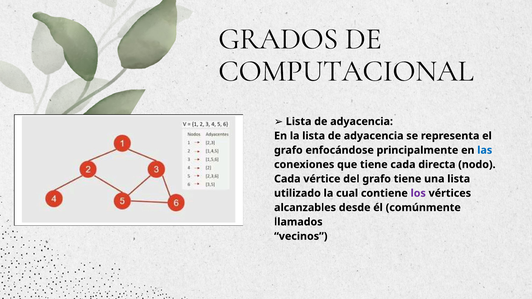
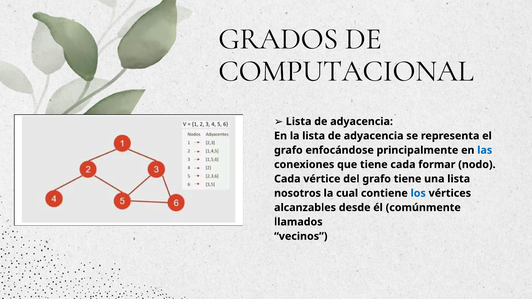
directa: directa -> formar
utilizado: utilizado -> nosotros
los colour: purple -> blue
